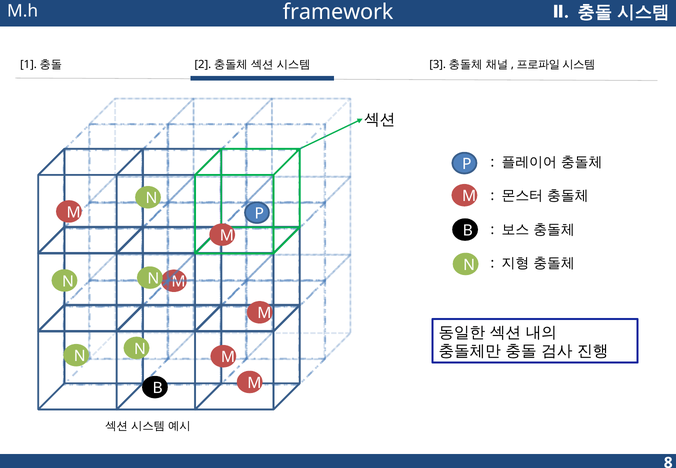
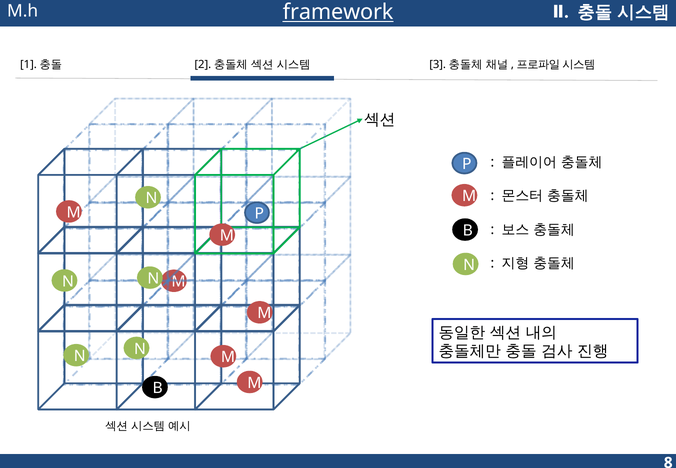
framework underline: none -> present
